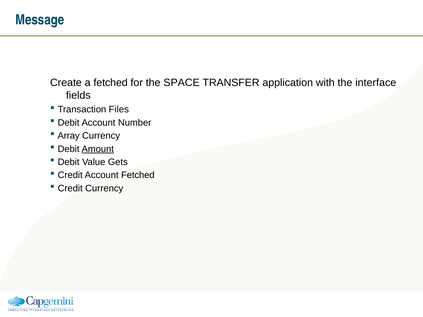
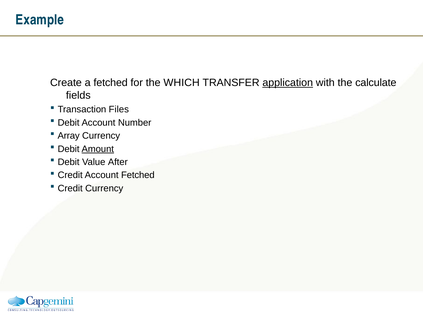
Message: Message -> Example
SPACE: SPACE -> WHICH
application underline: none -> present
interface: interface -> calculate
Gets: Gets -> After
